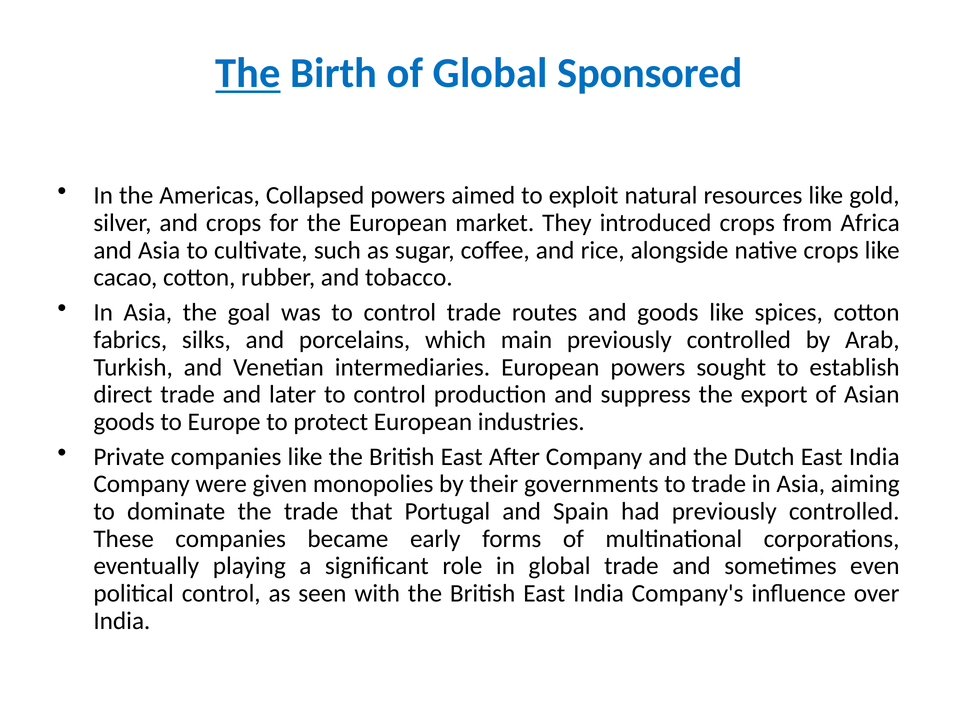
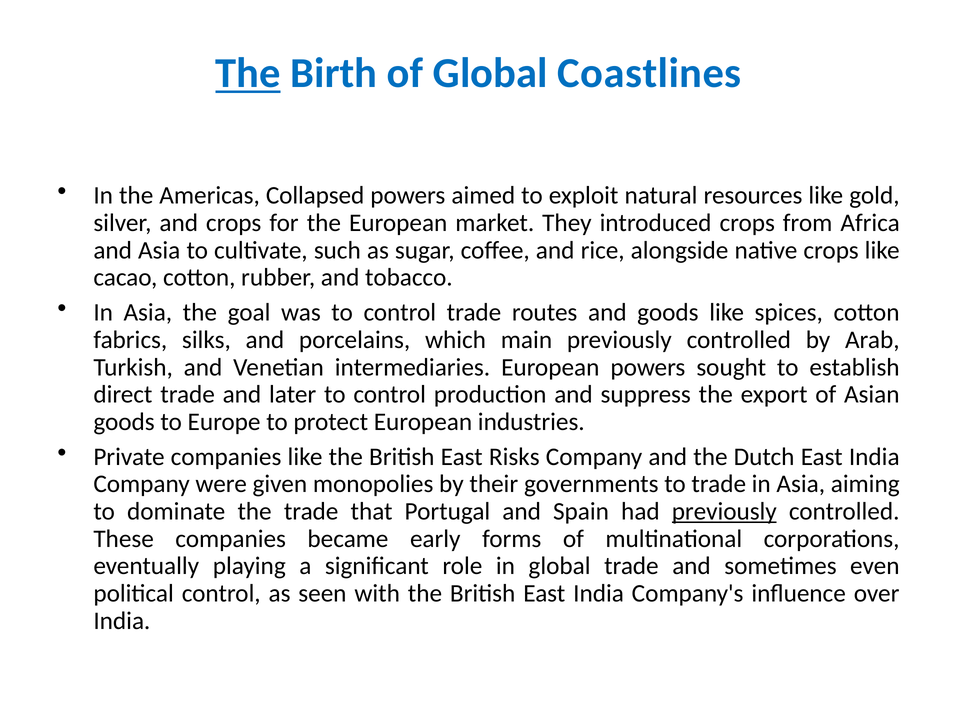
Sponsored: Sponsored -> Coastlines
After: After -> Risks
previously at (724, 511) underline: none -> present
